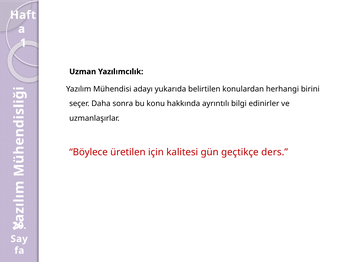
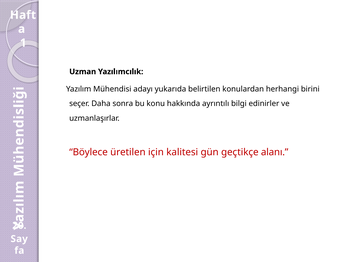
ders: ders -> alanı
